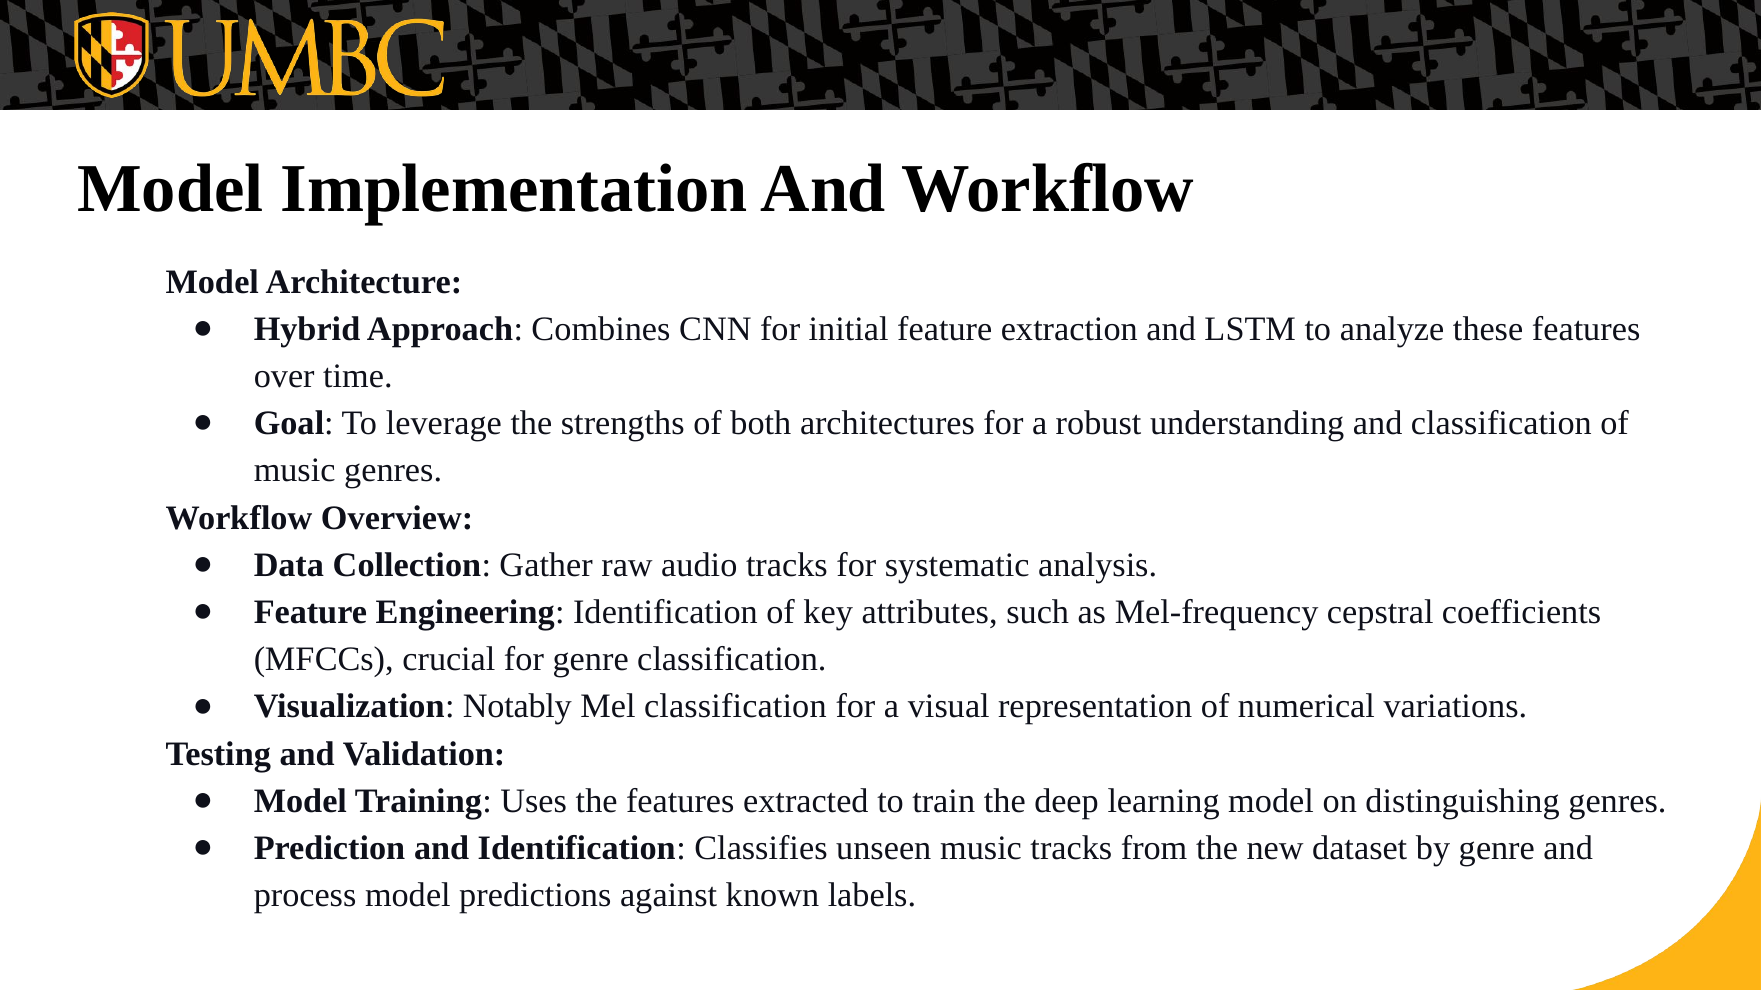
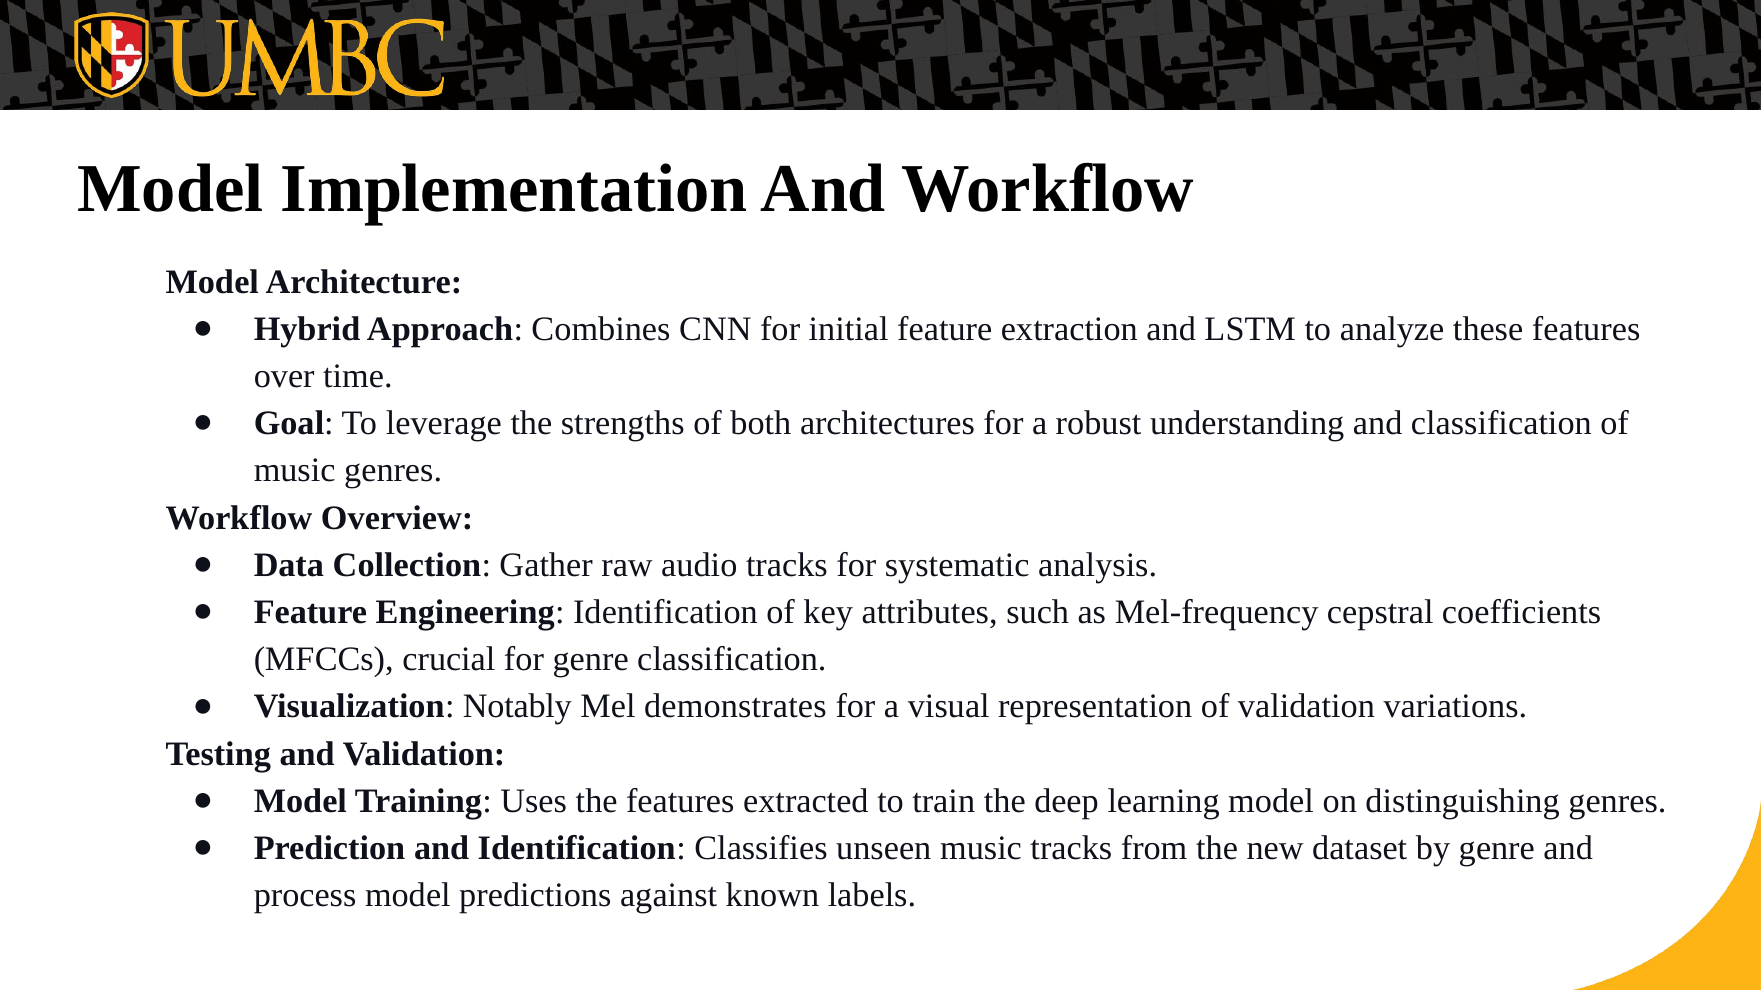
Mel classification: classification -> demonstrates
of numerical: numerical -> validation
